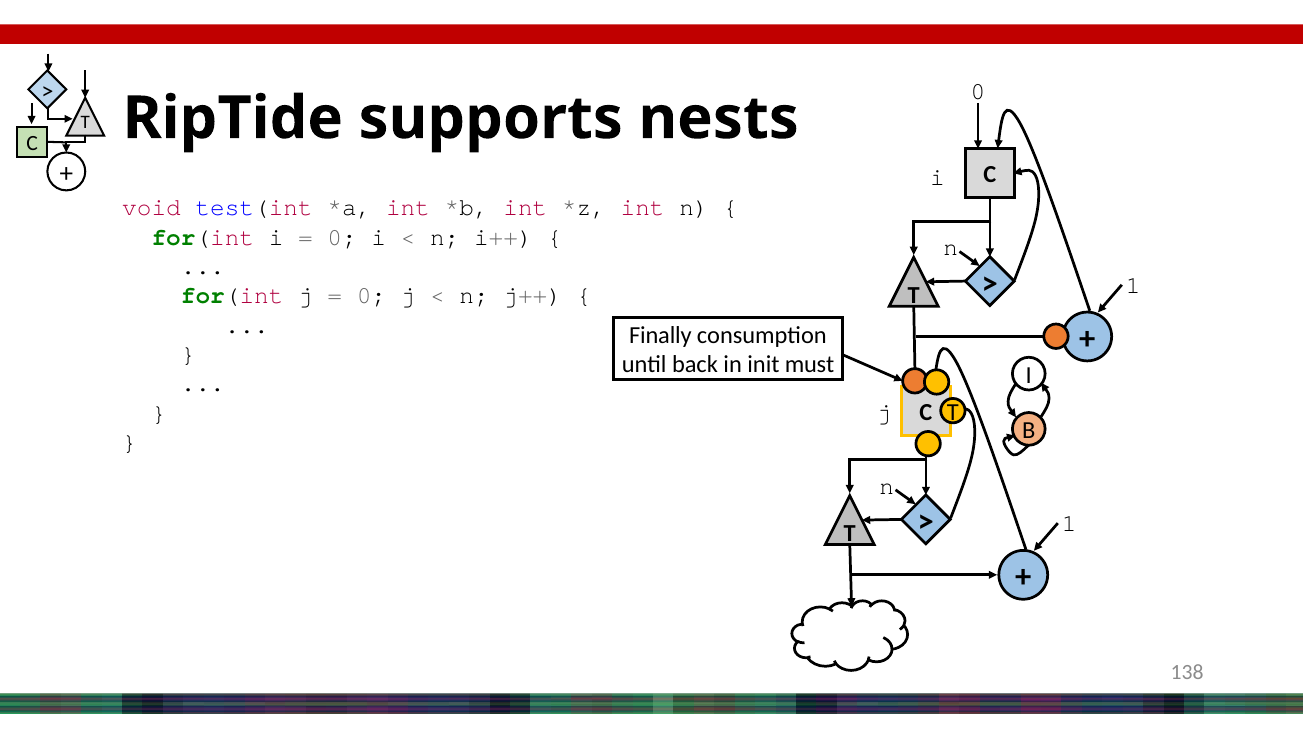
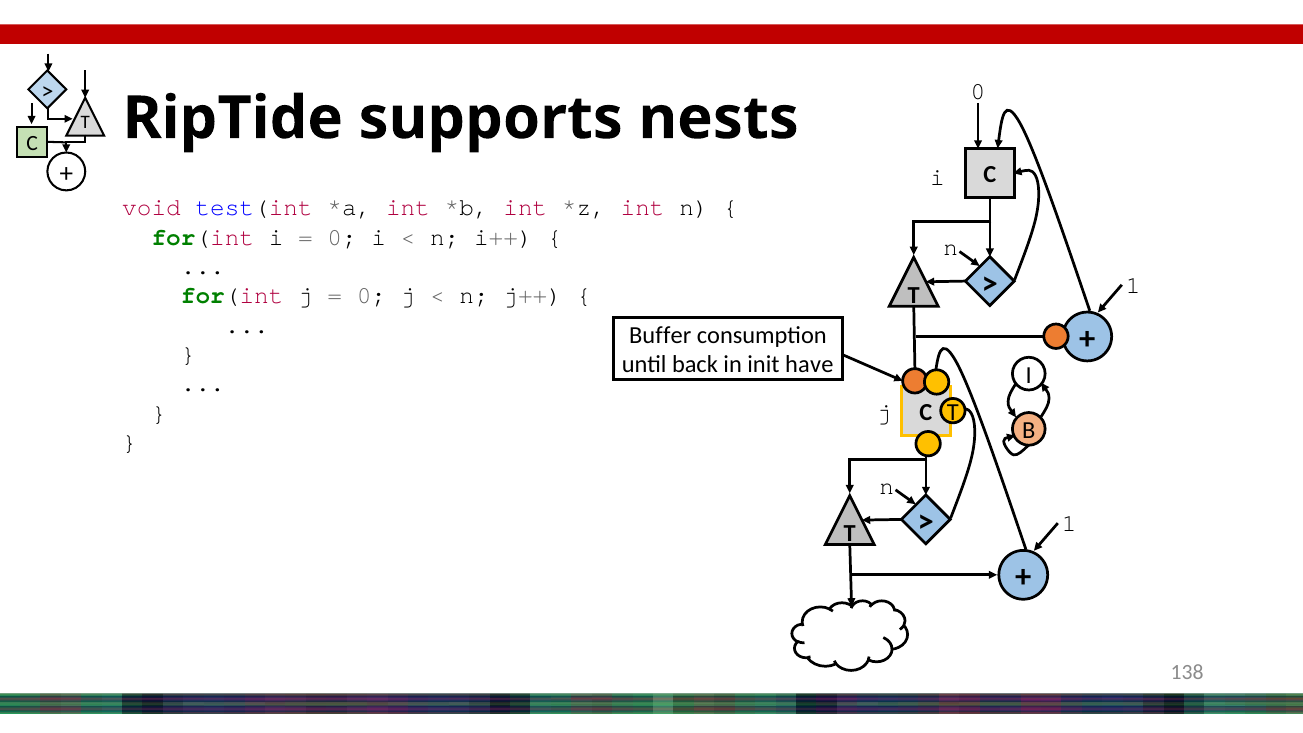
Finally: Finally -> Buffer
must: must -> have
